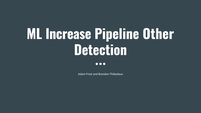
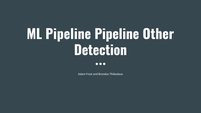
ML Increase: Increase -> Pipeline
